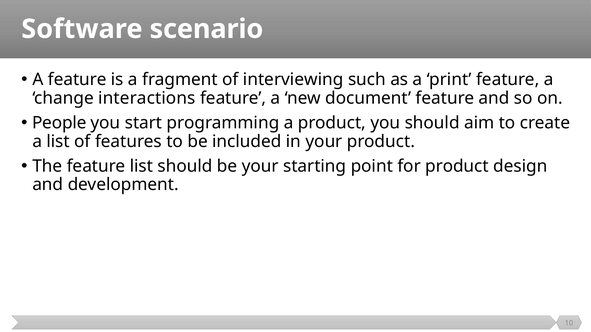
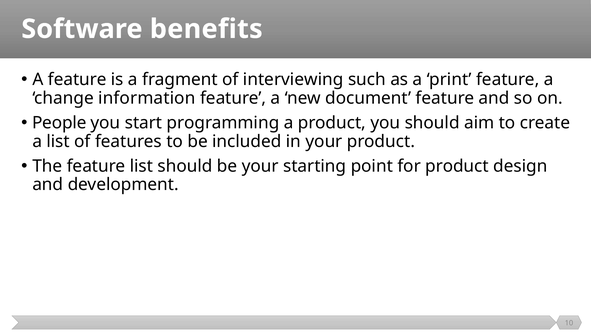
scenario: scenario -> benefits
interactions: interactions -> information
